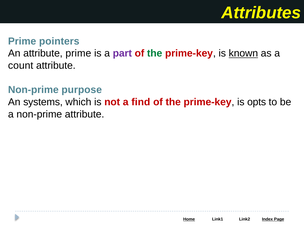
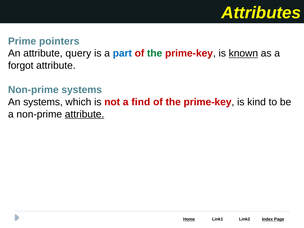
attribute prime: prime -> query
part colour: purple -> blue
count: count -> forgot
Non-prime purpose: purpose -> systems
opts: opts -> kind
attribute at (85, 114) underline: none -> present
